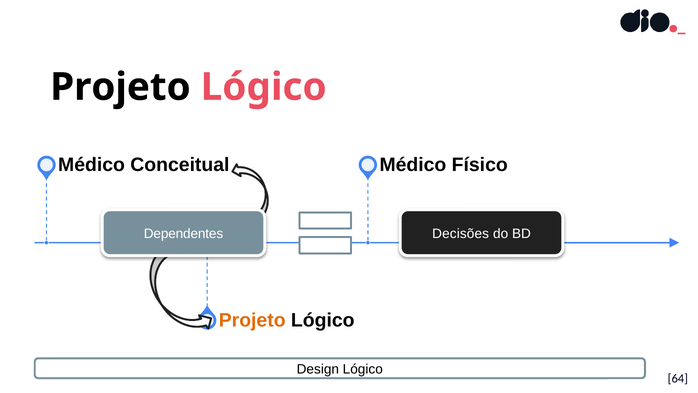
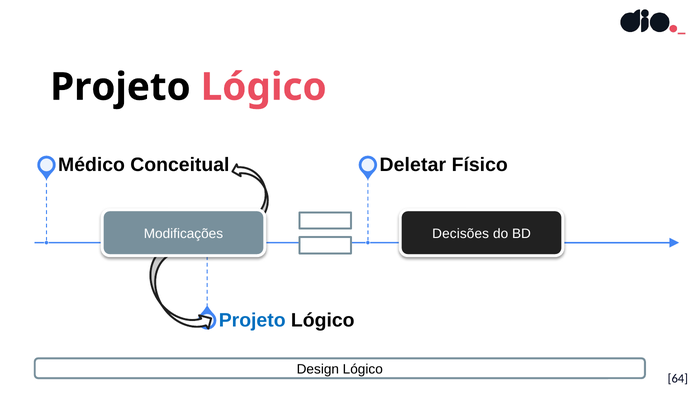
Médico at (413, 165): Médico -> Deletar
Dependentes: Dependentes -> Modificações
Projeto at (252, 320) colour: orange -> blue
